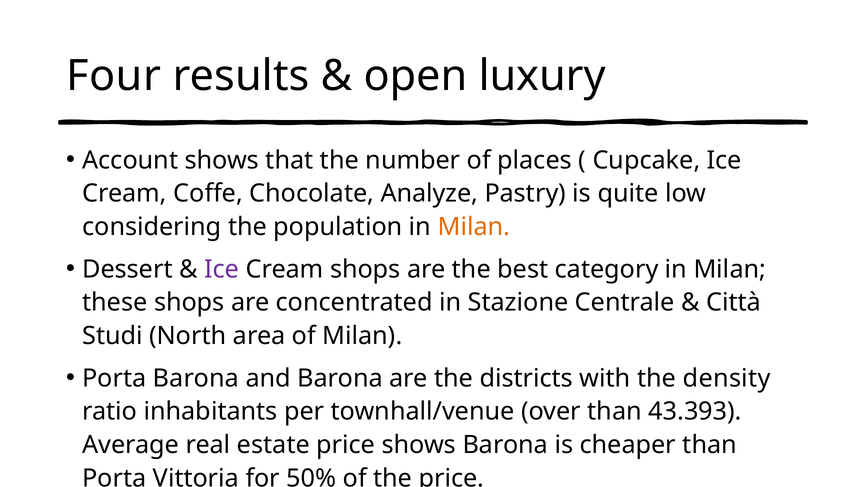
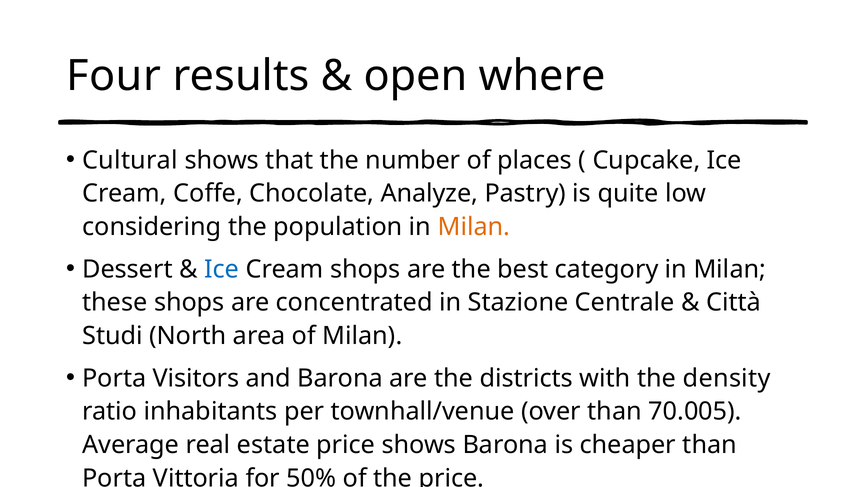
luxury: luxury -> where
Account: Account -> Cultural
Ice at (222, 269) colour: purple -> blue
Porta Barona: Barona -> Visitors
43.393: 43.393 -> 70.005
